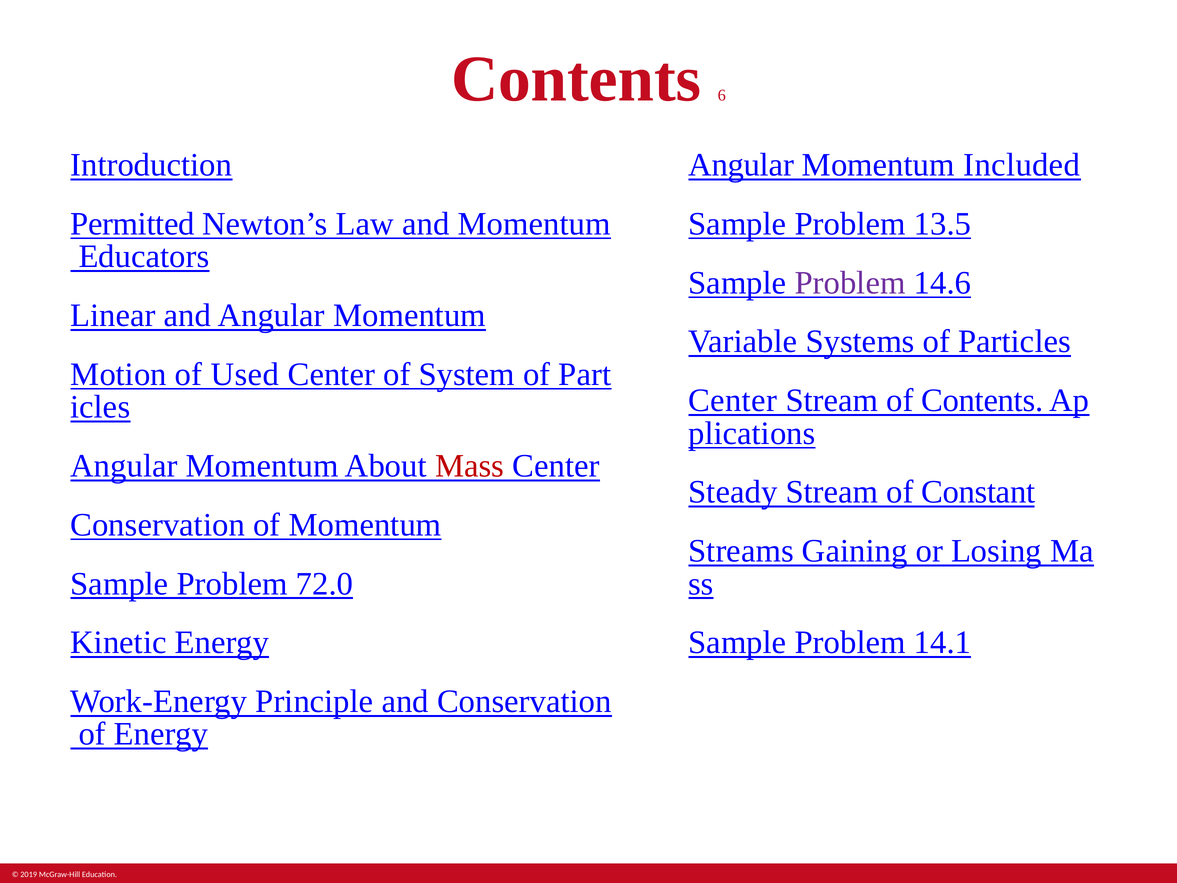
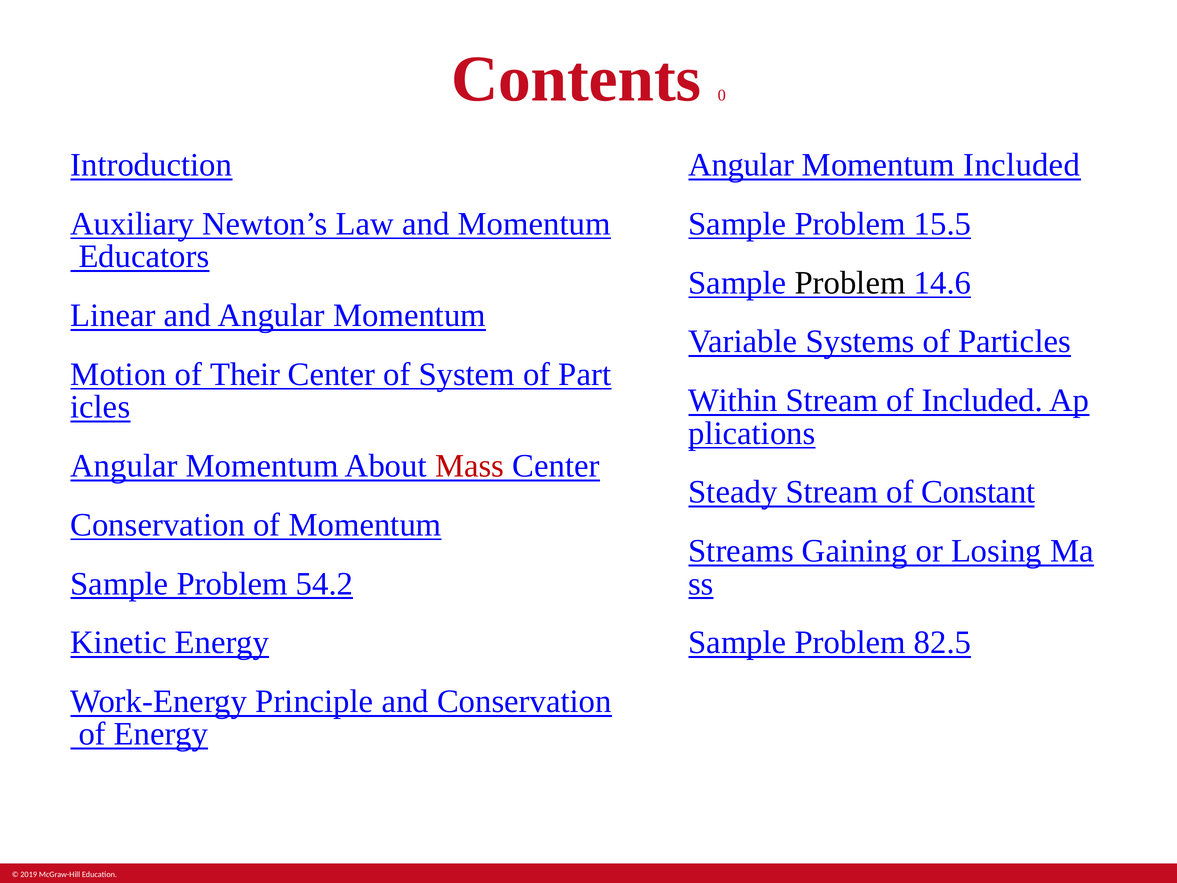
6: 6 -> 0
Permitted: Permitted -> Auxiliary
13.5: 13.5 -> 15.5
Problem at (850, 283) colour: purple -> black
Used: Used -> Their
Center at (733, 400): Center -> Within
of Contents: Contents -> Included
72.0: 72.0 -> 54.2
14.1: 14.1 -> 82.5
